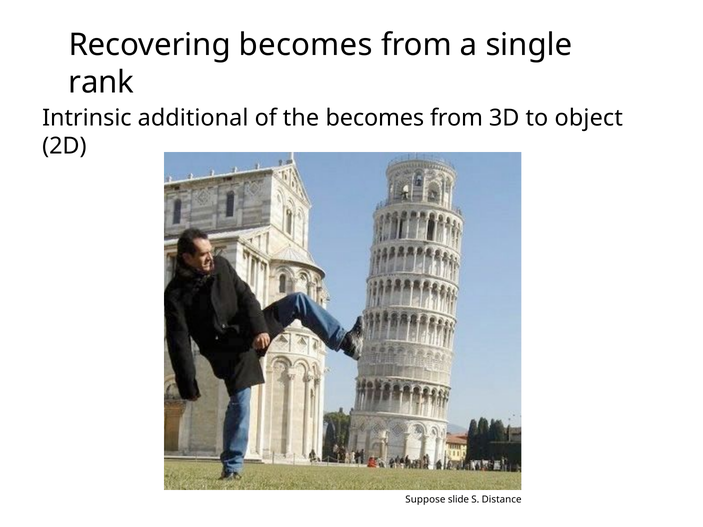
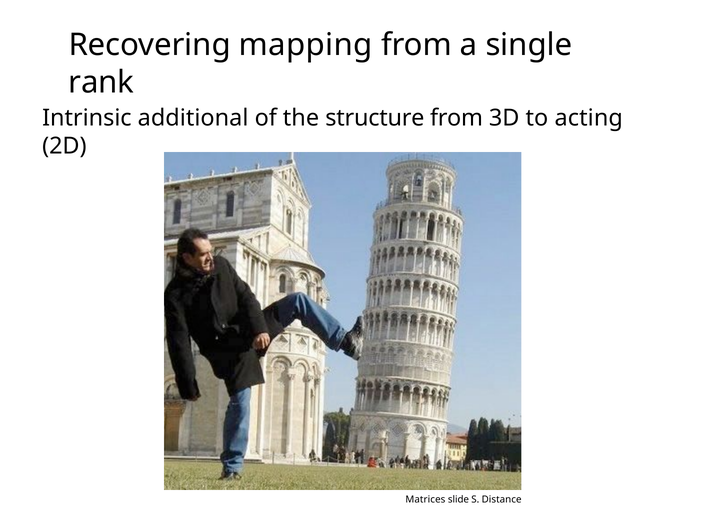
Recovering becomes: becomes -> mapping
the becomes: becomes -> structure
object: object -> acting
Suppose: Suppose -> Matrices
